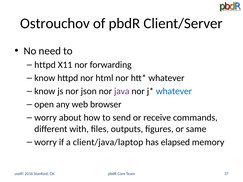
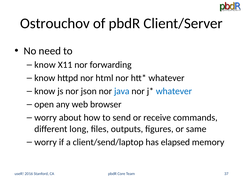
httpd at (45, 65): httpd -> know
java colour: purple -> blue
with: with -> long
client/java/laptop: client/java/laptop -> client/send/laptop
